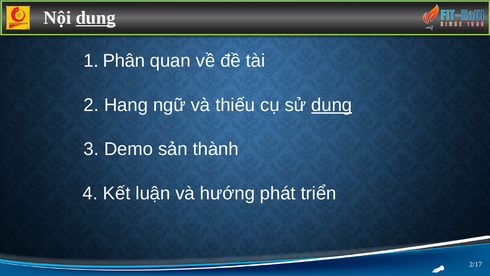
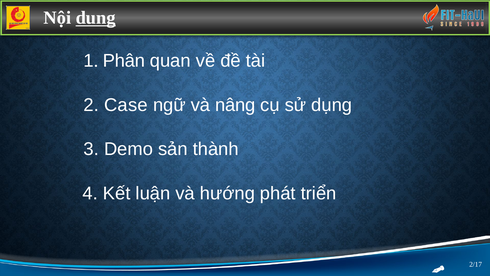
Hang: Hang -> Case
thiếu: thiếu -> nâng
dụng underline: present -> none
